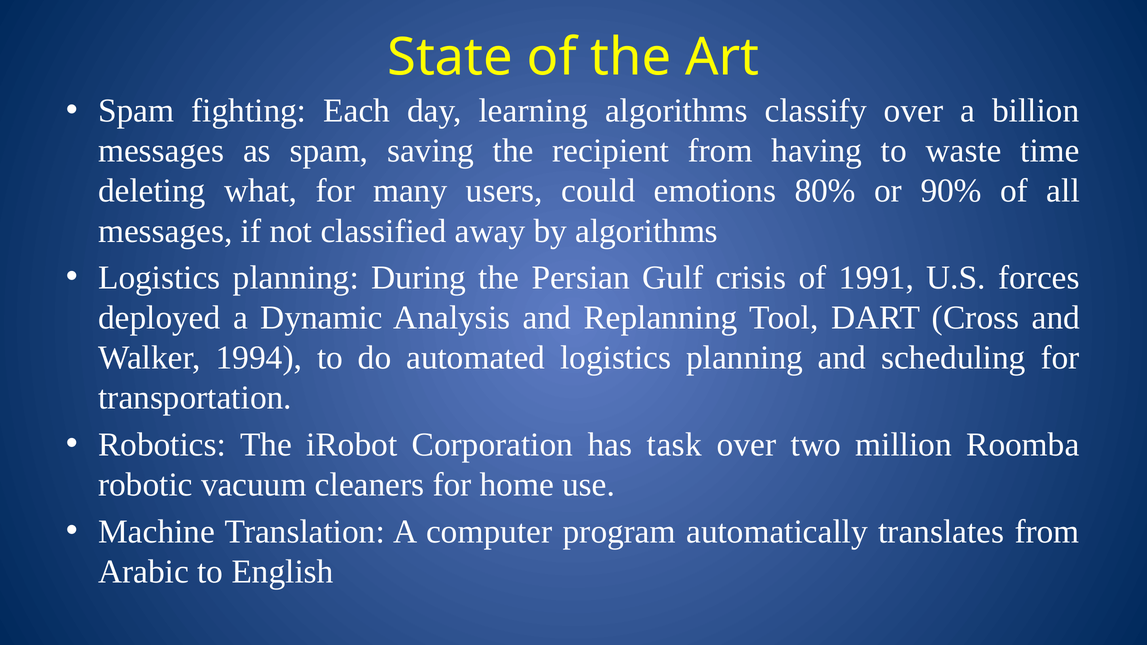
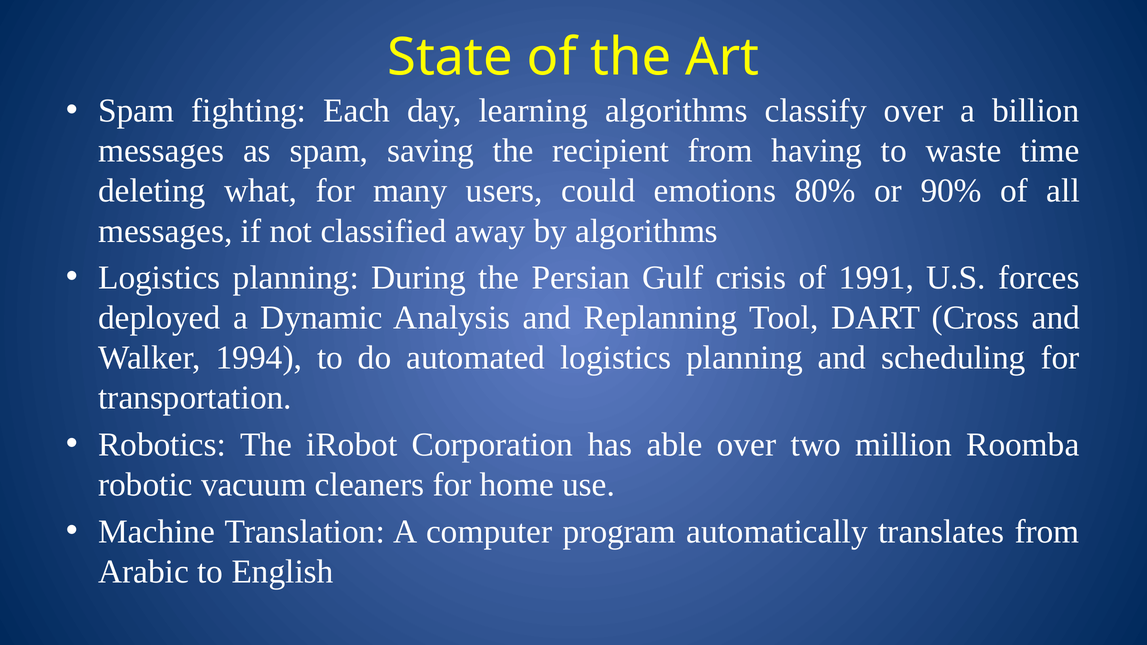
task: task -> able
